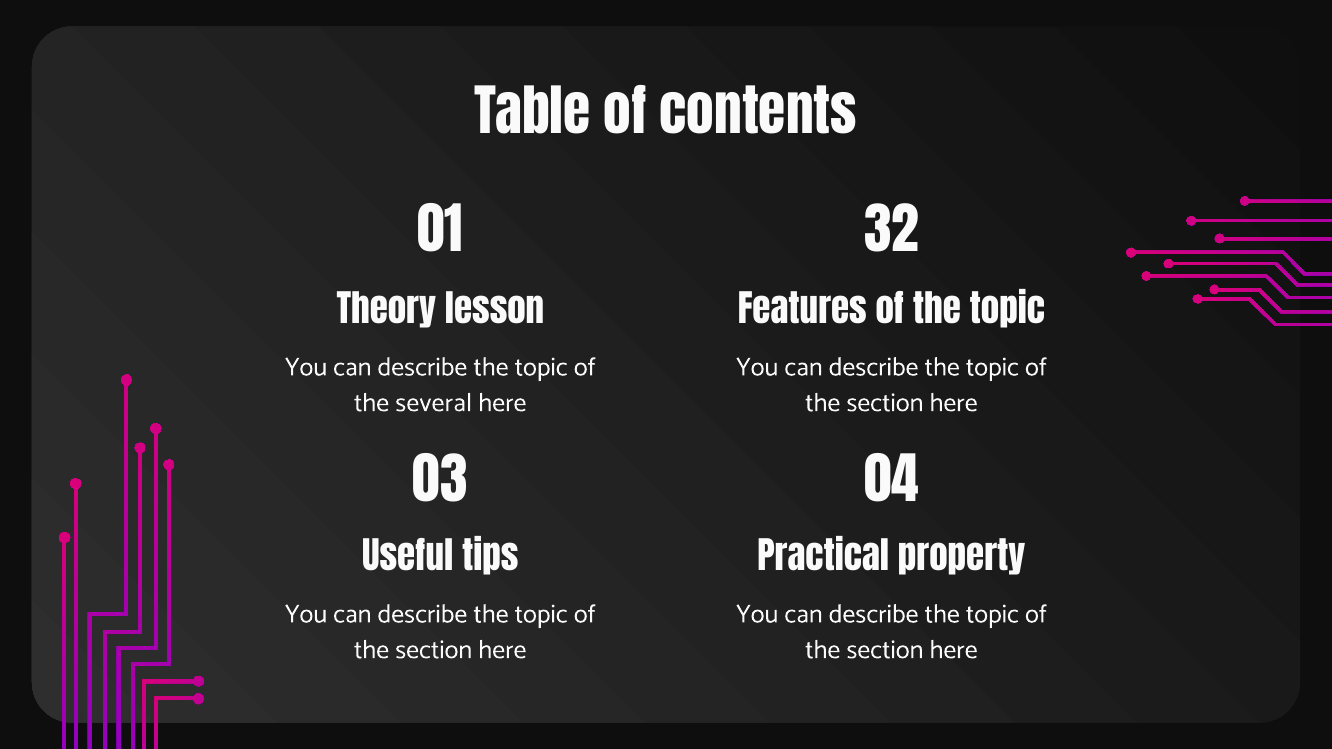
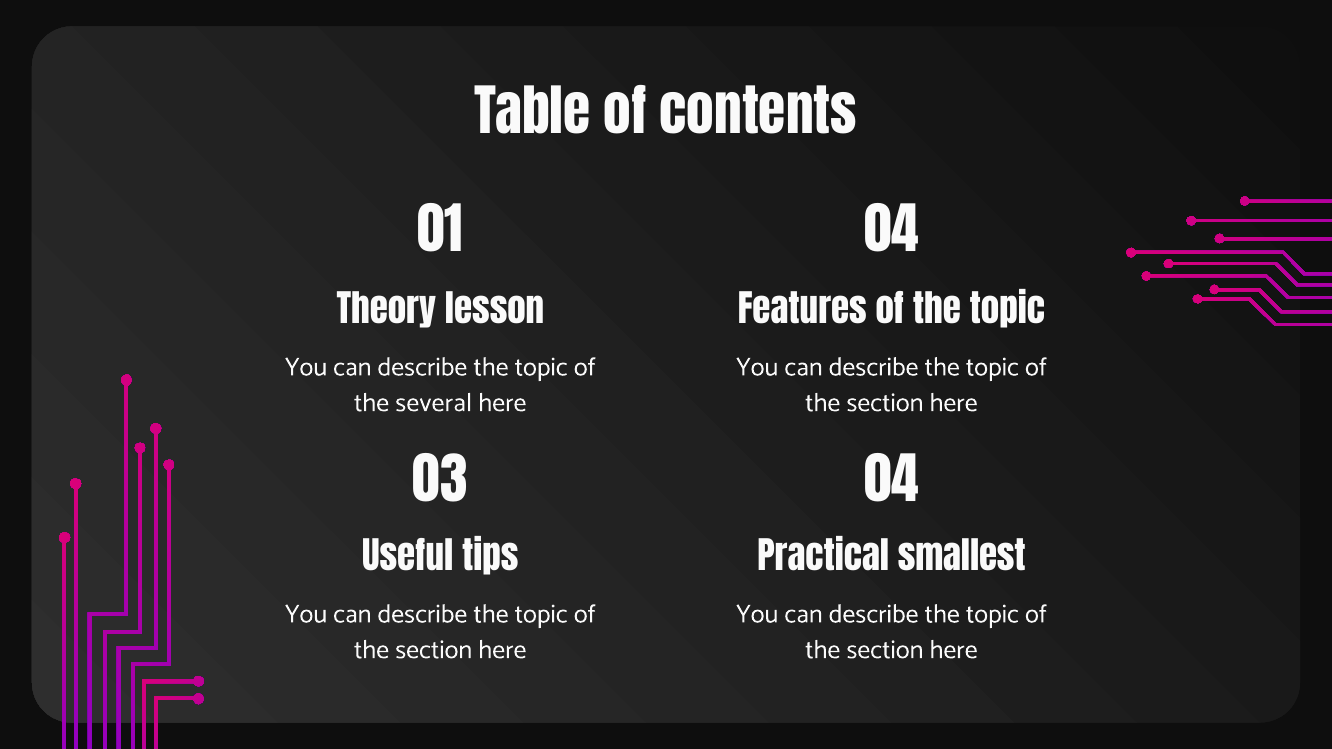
01 32: 32 -> 04
property: property -> smallest
